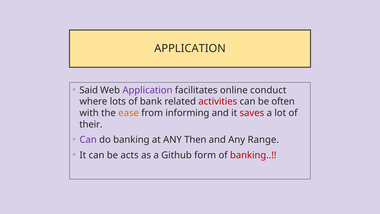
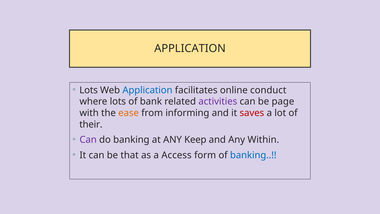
Said at (89, 90): Said -> Lots
Application at (147, 90) colour: purple -> blue
activities colour: red -> purple
often: often -> page
Then: Then -> Keep
Range: Range -> Within
acts: acts -> that
Github: Github -> Access
banking at (253, 155) colour: red -> blue
